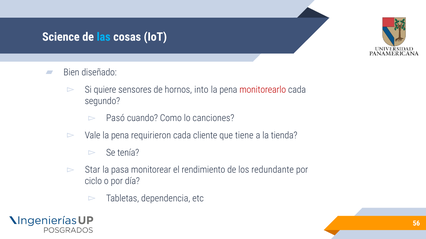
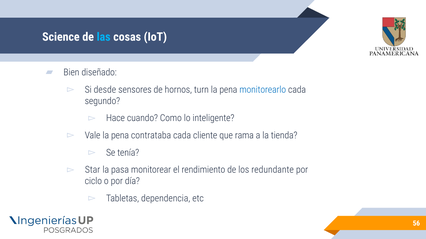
quiere: quiere -> desde
into: into -> turn
monitorearlo colour: red -> blue
Pasó: Pasó -> Hace
canciones: canciones -> inteligente
requirieron: requirieron -> contrataba
tiene: tiene -> rama
